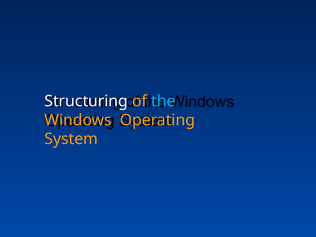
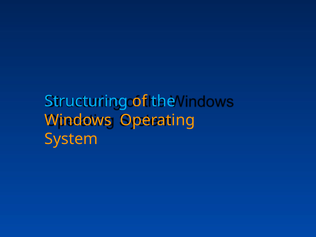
Structuring colour: white -> light blue
